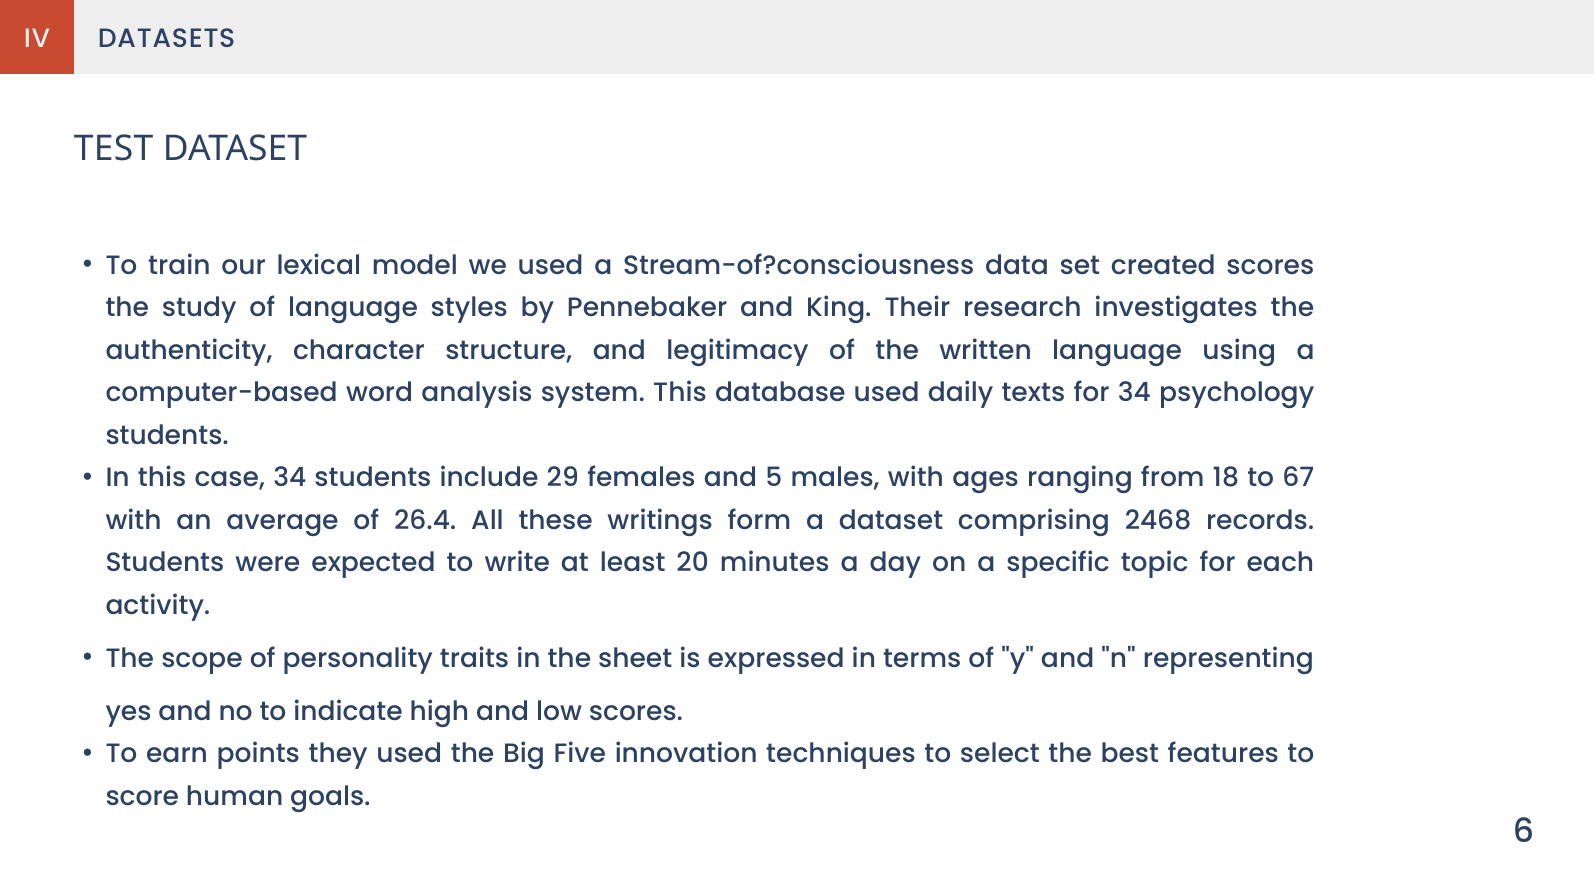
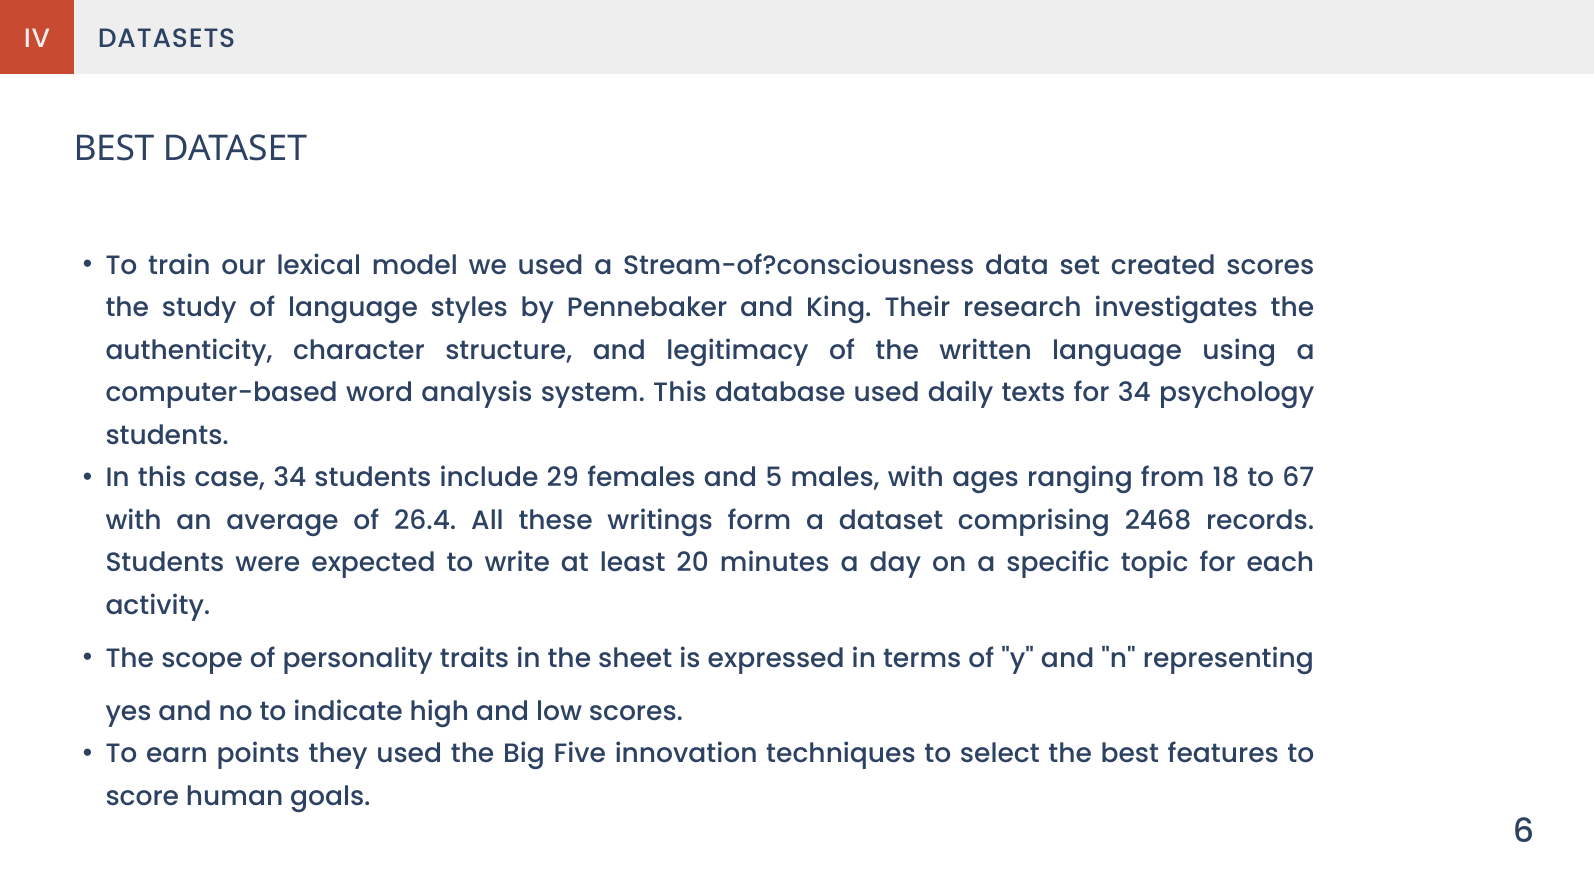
TEST at (114, 149): TEST -> BEST
